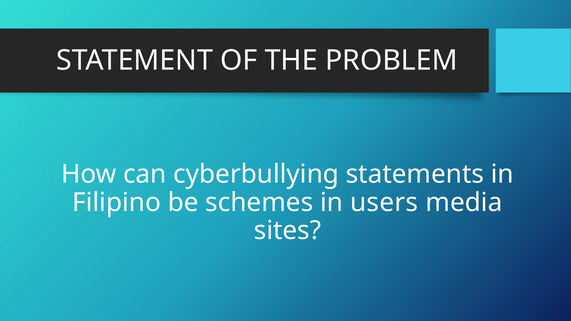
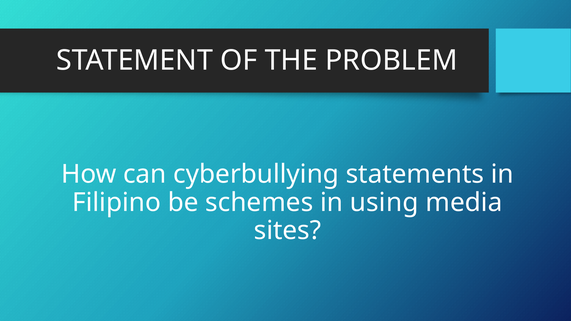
users: users -> using
